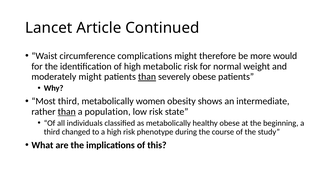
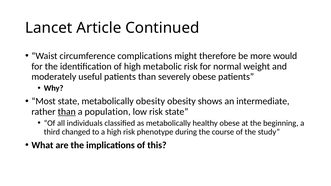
moderately might: might -> useful
than at (147, 77) underline: present -> none
Most third: third -> state
metabolically women: women -> obesity
